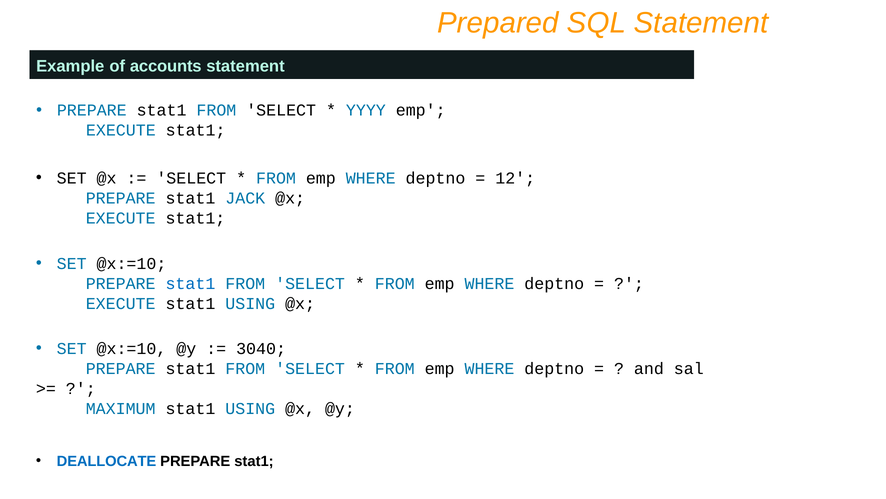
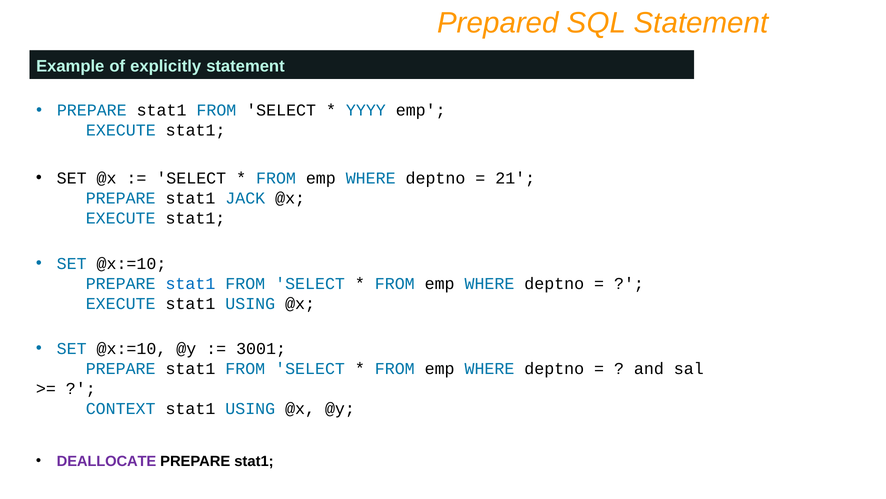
accounts: accounts -> explicitly
12: 12 -> 21
3040: 3040 -> 3001
MAXIMUM: MAXIMUM -> CONTEXT
DEALLOCATE colour: blue -> purple
